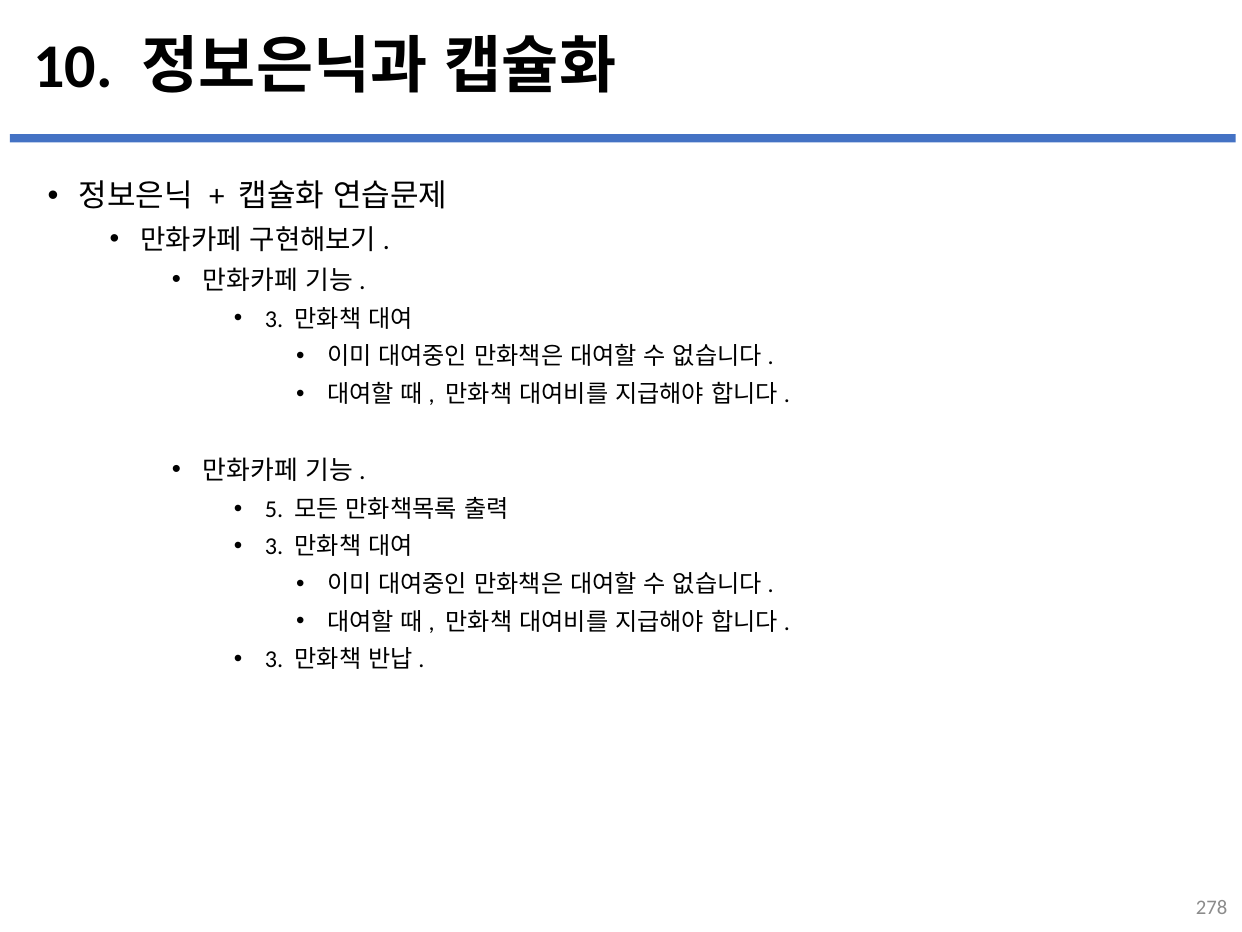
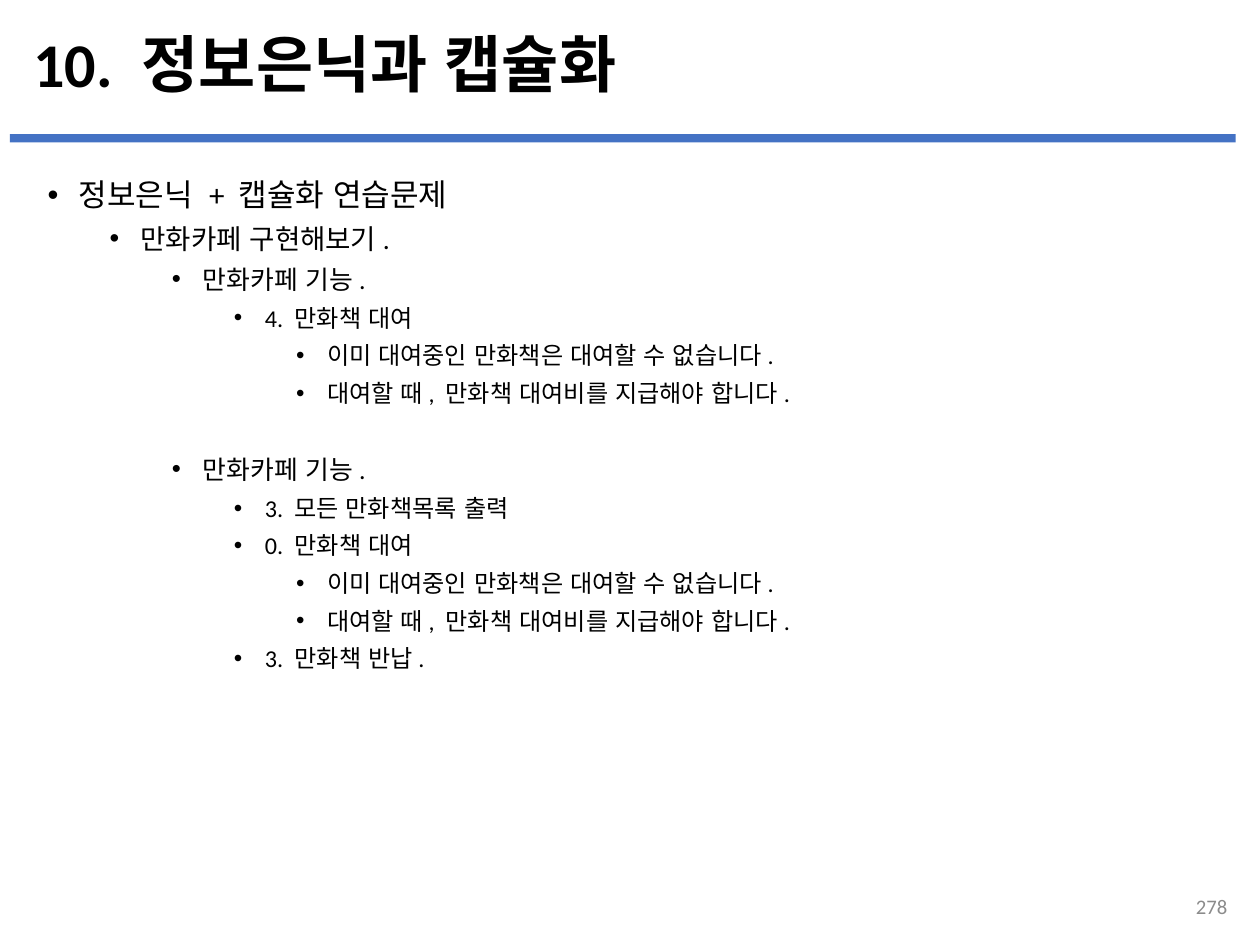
3 at (274, 319): 3 -> 4
5 at (274, 509): 5 -> 3
3 at (274, 547): 3 -> 0
